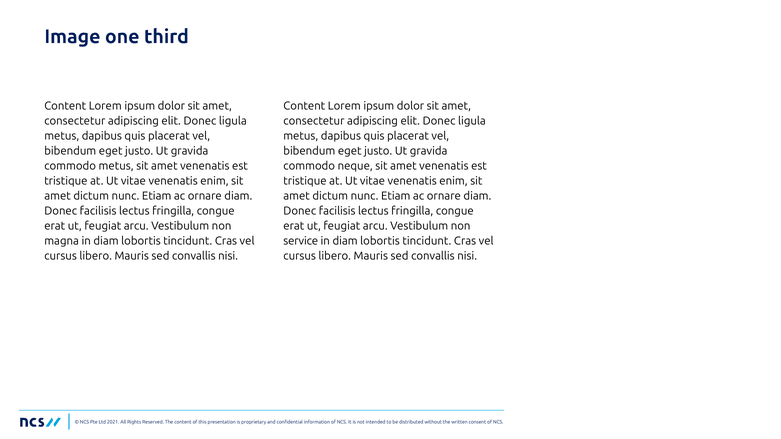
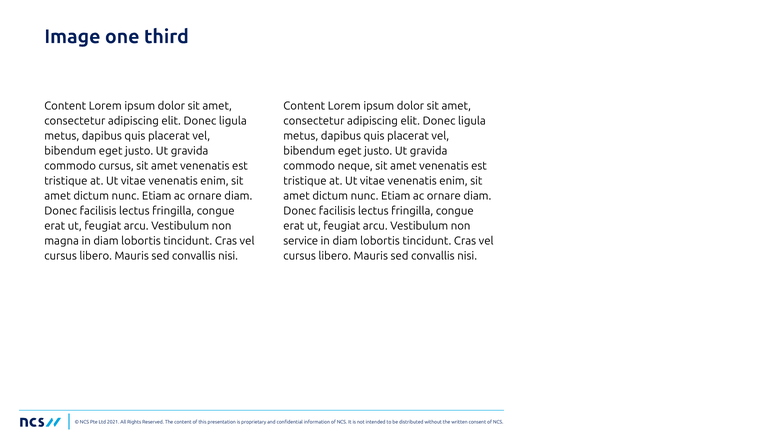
commodo metus: metus -> cursus
